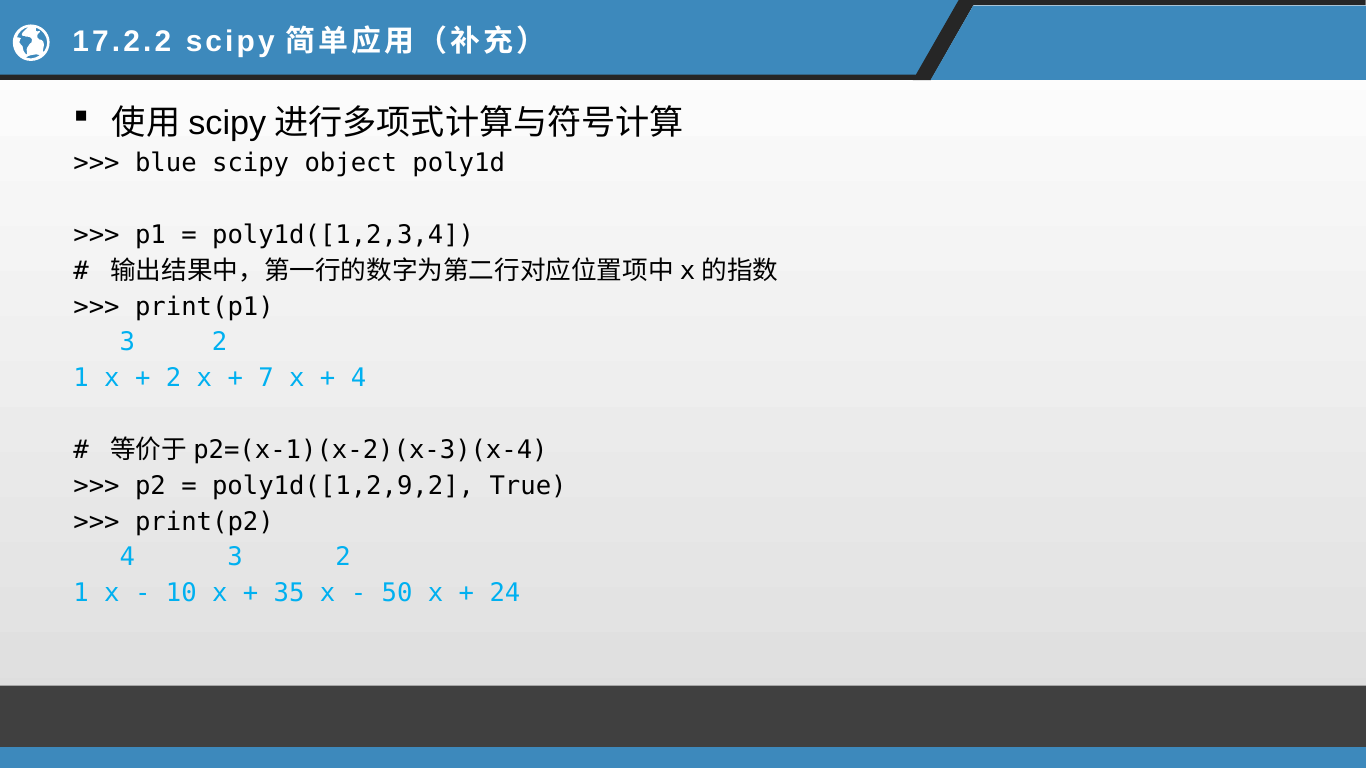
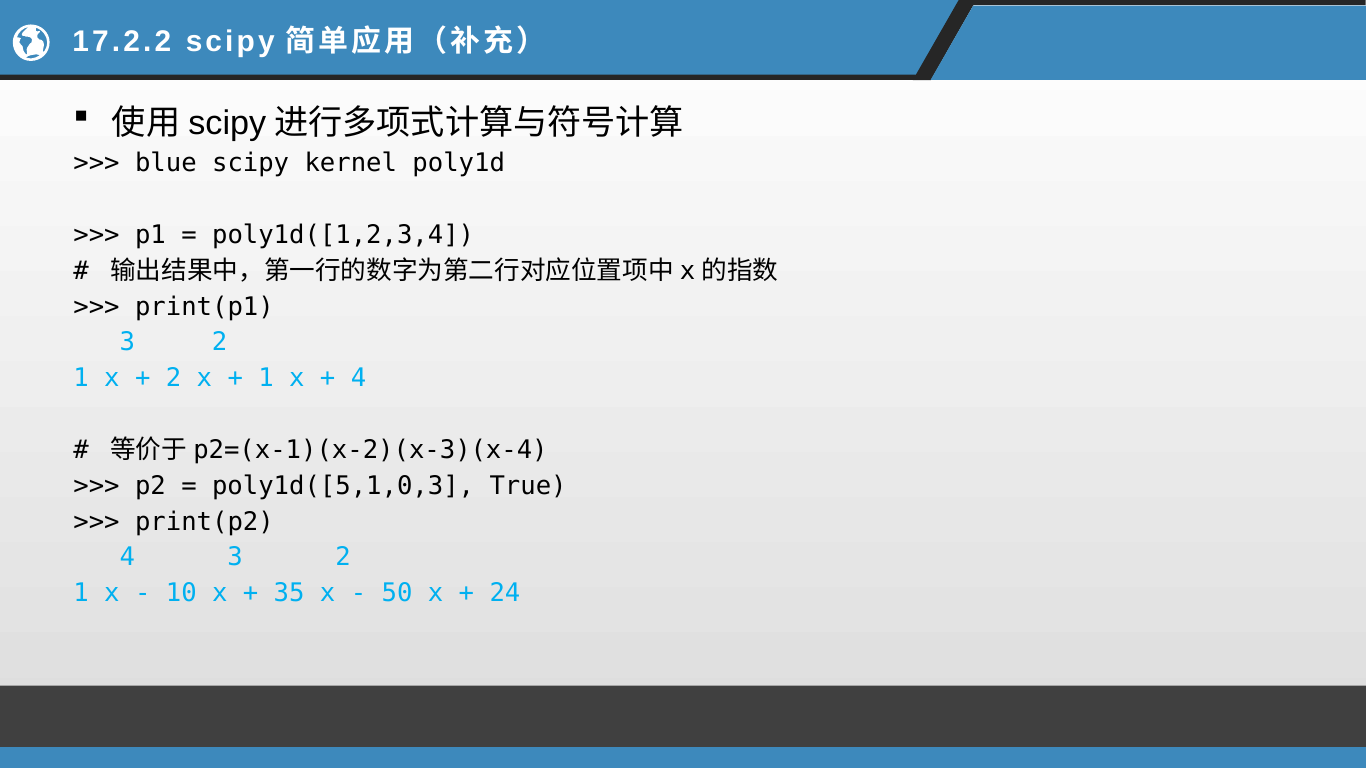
object: object -> kernel
7 at (266, 378): 7 -> 1
poly1d([1,2,9,2: poly1d([1,2,9,2 -> poly1d([5,1,0,3
